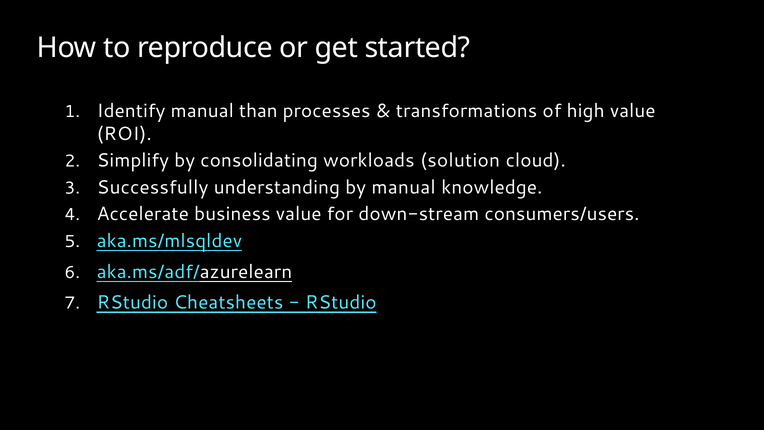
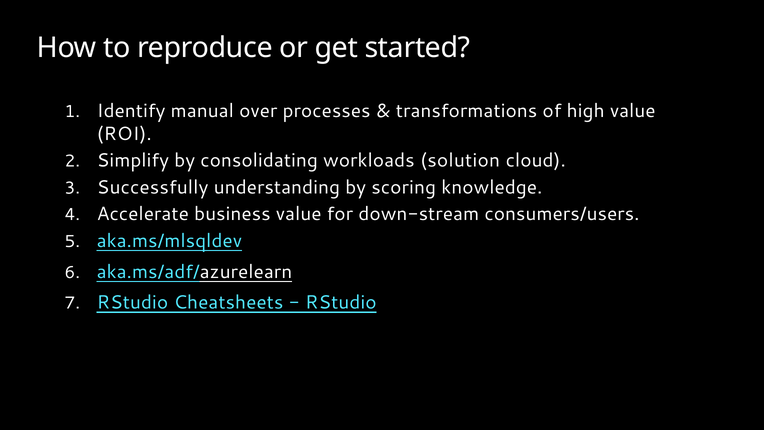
than: than -> over
by manual: manual -> scoring
